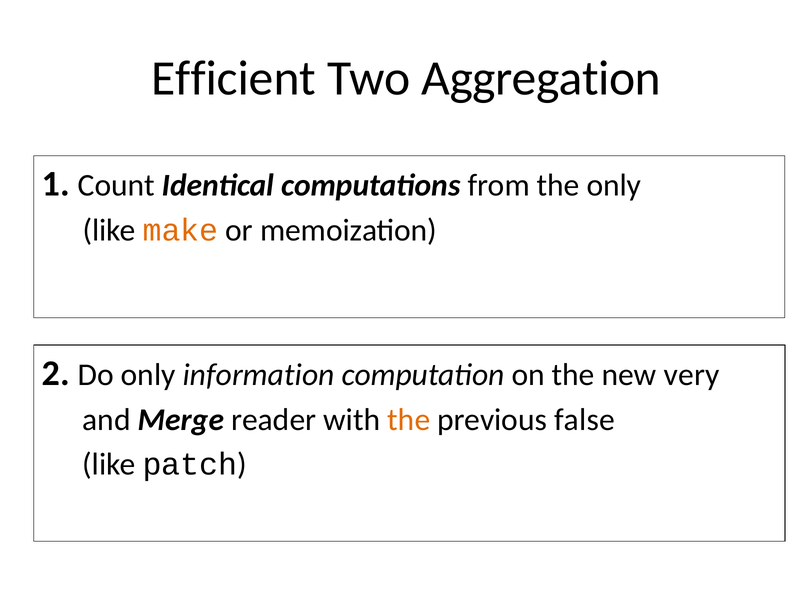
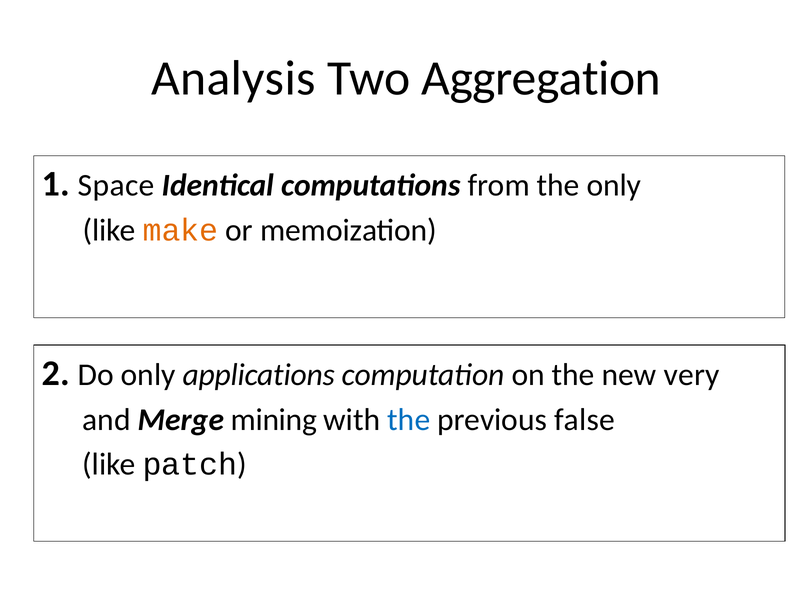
Efficient: Efficient -> Analysis
Count: Count -> Space
information: information -> applications
reader: reader -> mining
the at (409, 420) colour: orange -> blue
